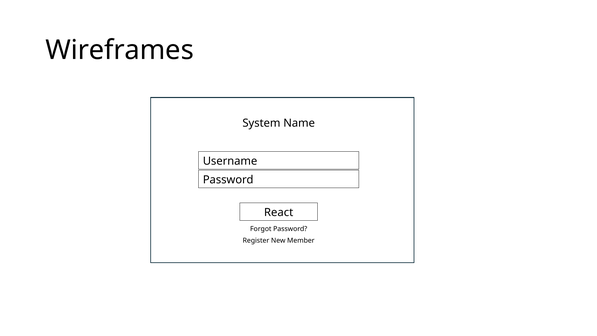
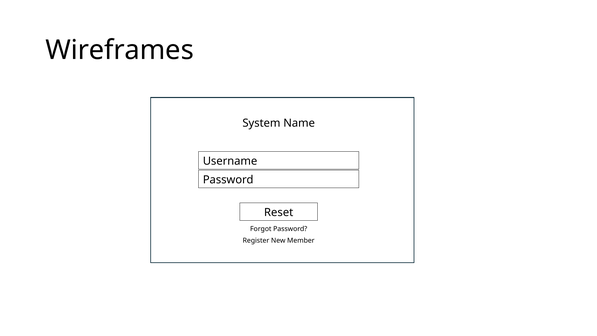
React: React -> Reset
